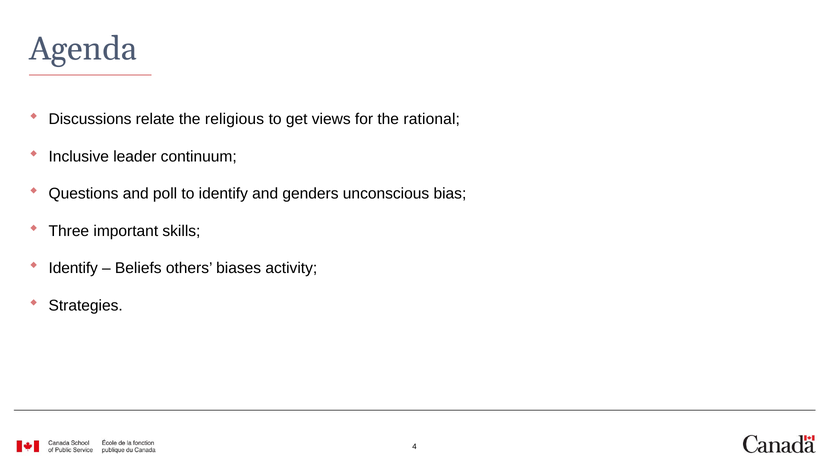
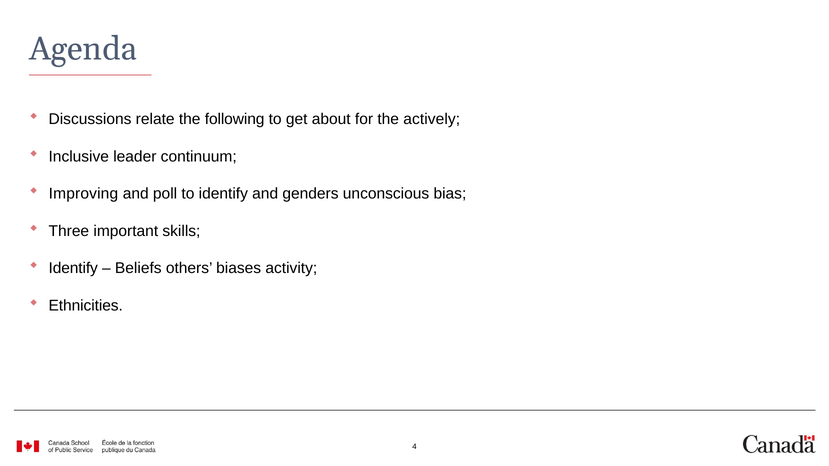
religious: religious -> following
views: views -> about
rational: rational -> actively
Questions: Questions -> Improving
Strategies: Strategies -> Ethnicities
